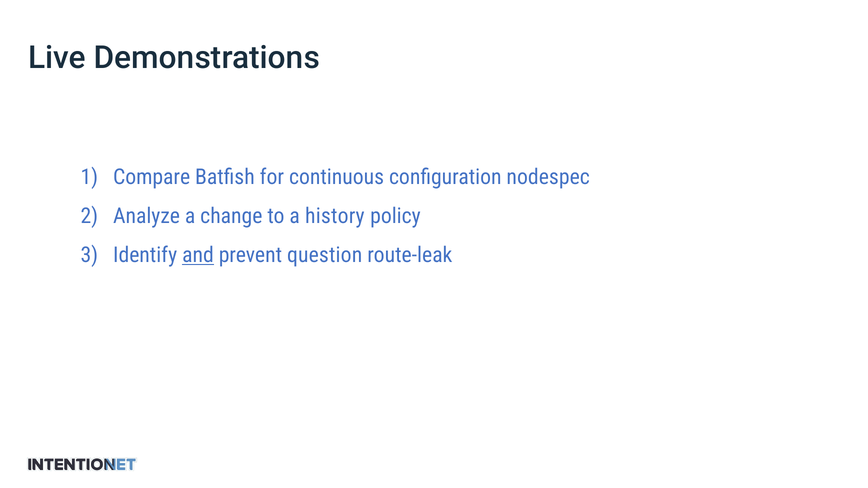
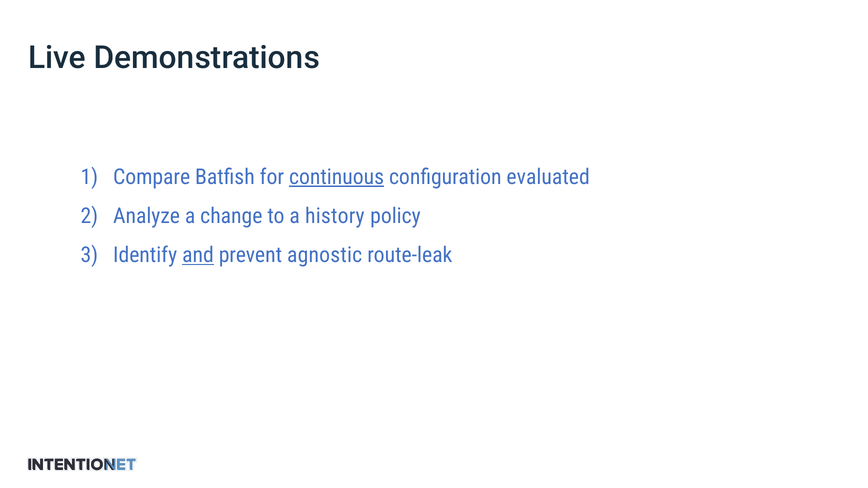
continuous underline: none -> present
nodespec: nodespec -> evaluated
question: question -> agnostic
